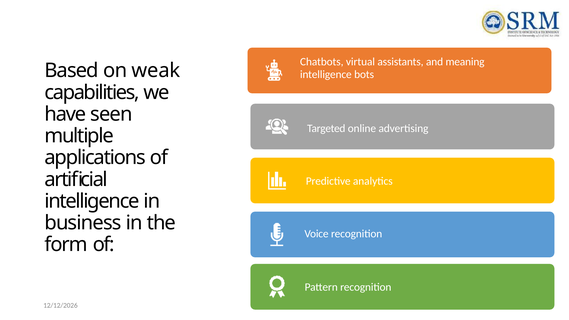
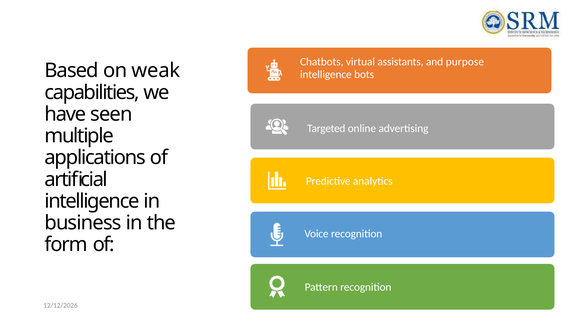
meaning: meaning -> purpose
